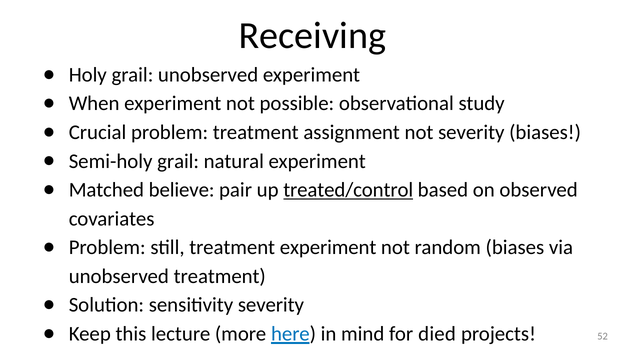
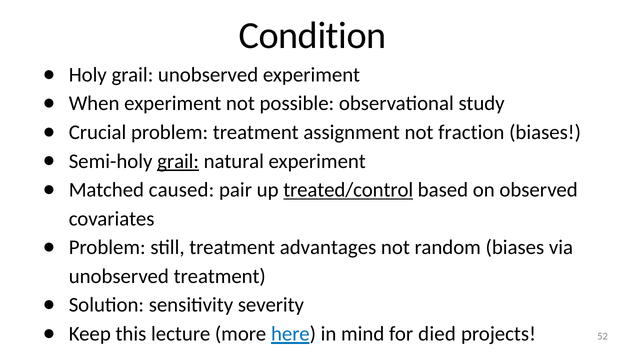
Receiving: Receiving -> Condition
not severity: severity -> fraction
grail at (178, 161) underline: none -> present
believe: believe -> caused
treatment experiment: experiment -> advantages
